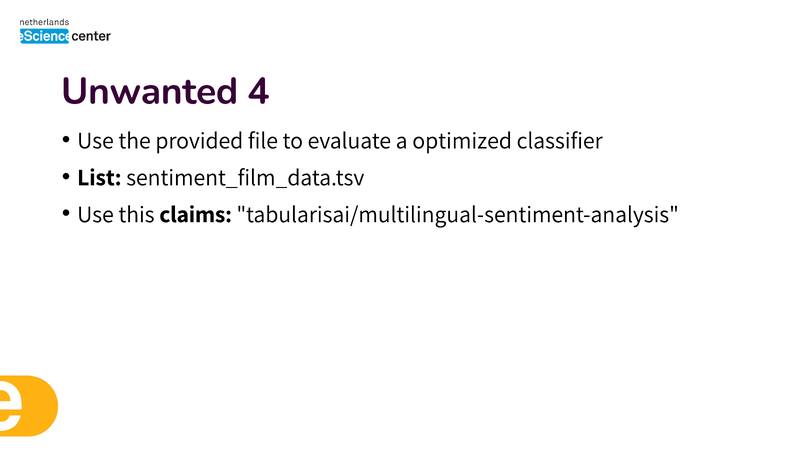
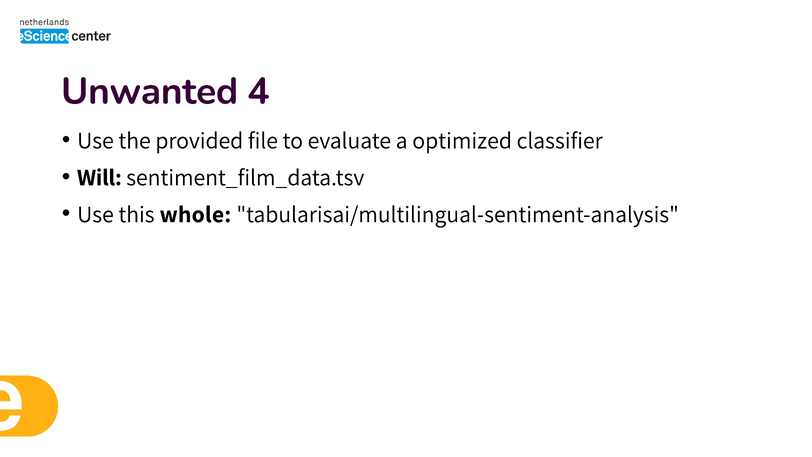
List: List -> Will
claims: claims -> whole
